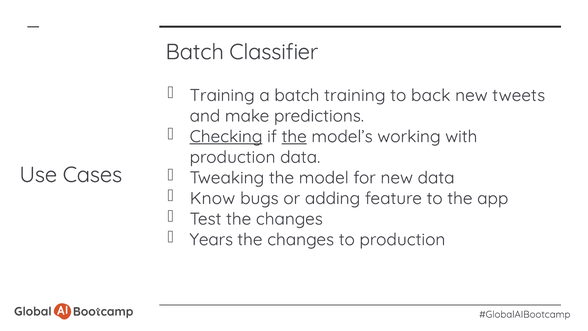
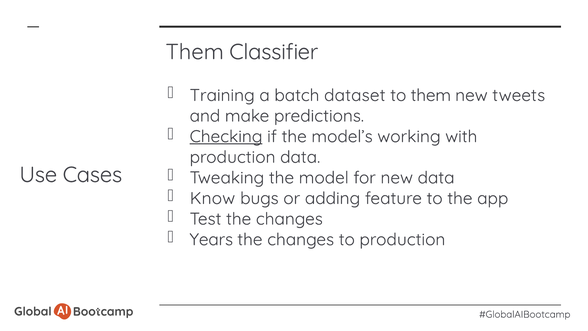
Batch at (195, 52): Batch -> Them
batch training: training -> dataset
to back: back -> them
the at (294, 136) underline: present -> none
